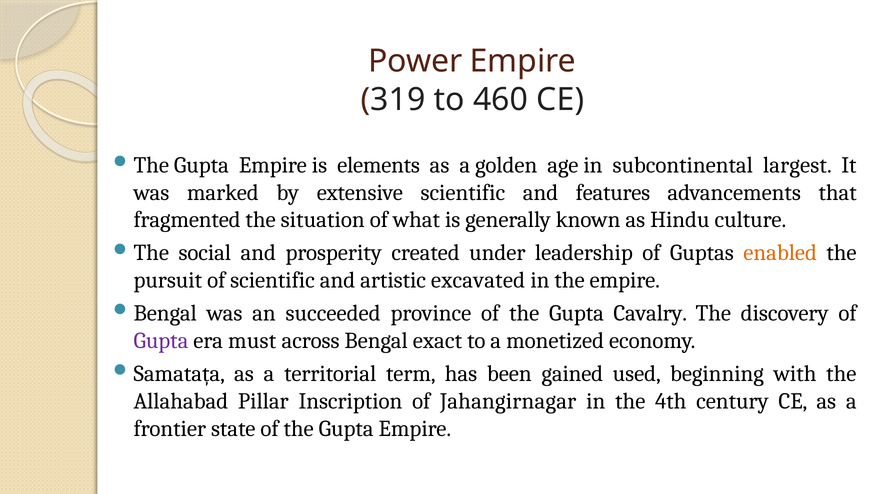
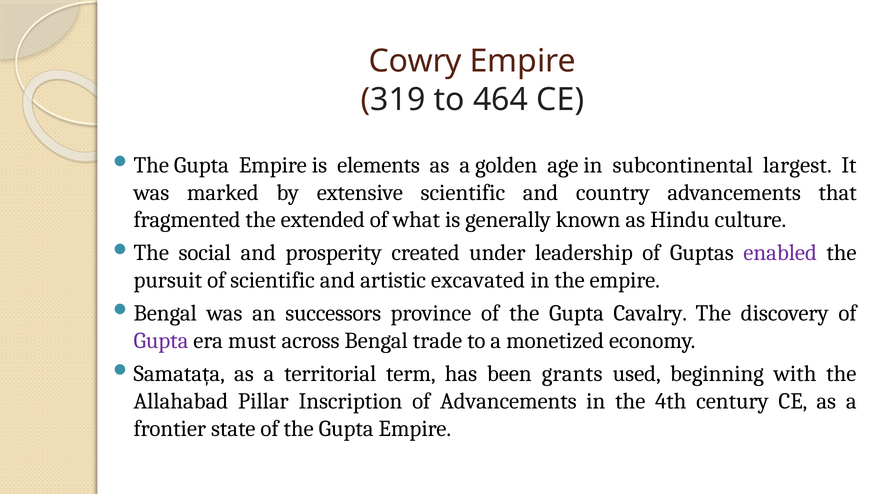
Power: Power -> Cowry
460: 460 -> 464
features: features -> country
situation: situation -> extended
enabled colour: orange -> purple
succeeded: succeeded -> successors
exact: exact -> trade
gained: gained -> grants
of Jahangirnagar: Jahangirnagar -> Advancements
